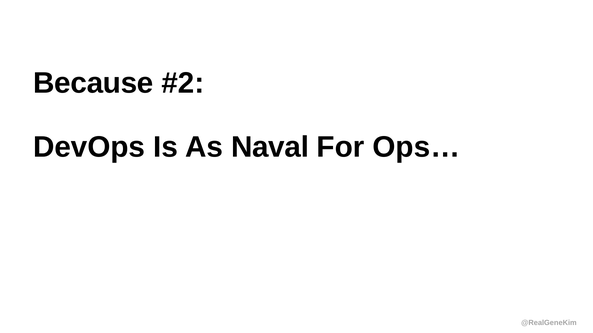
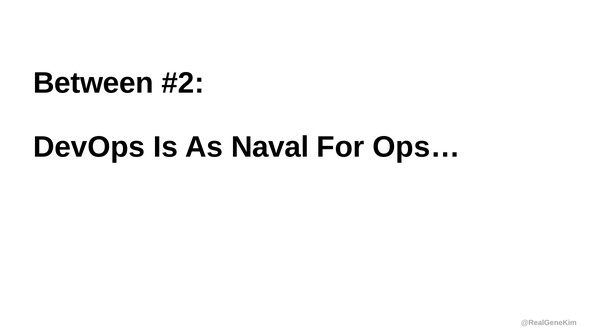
Because: Because -> Between
